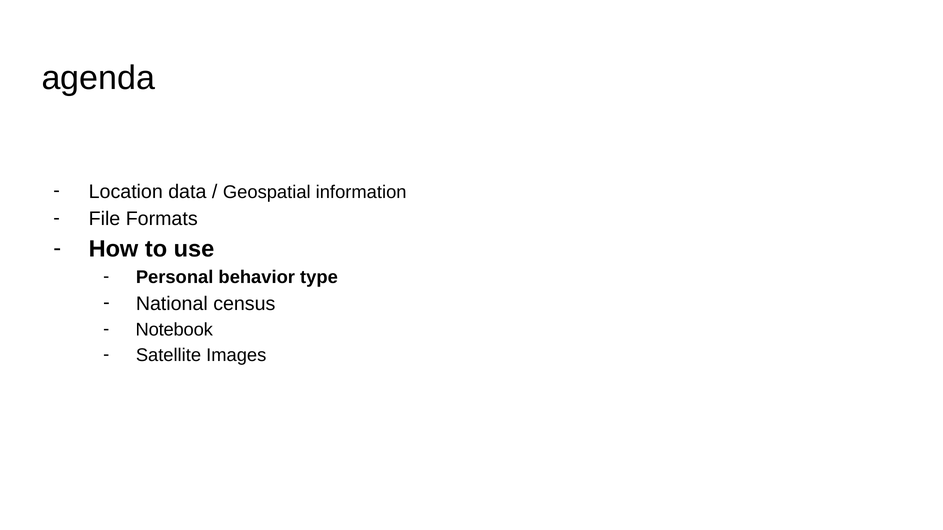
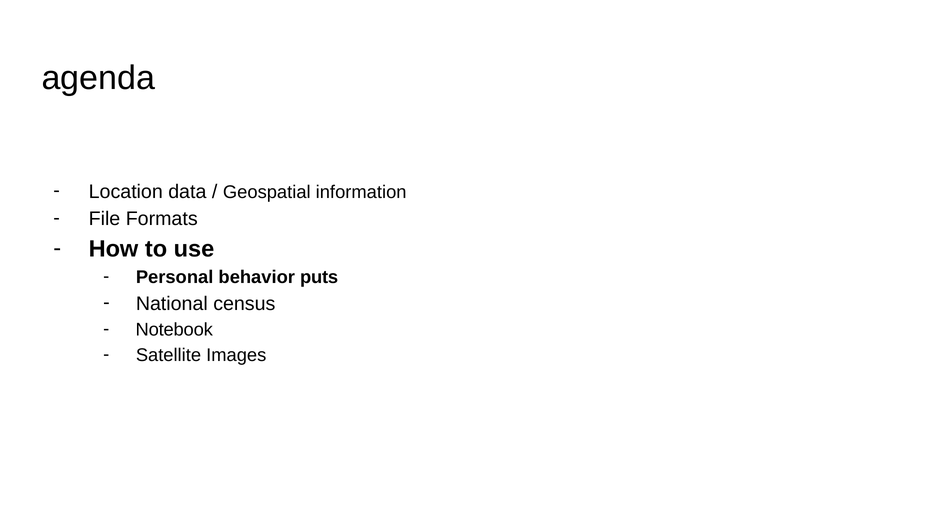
type: type -> puts
